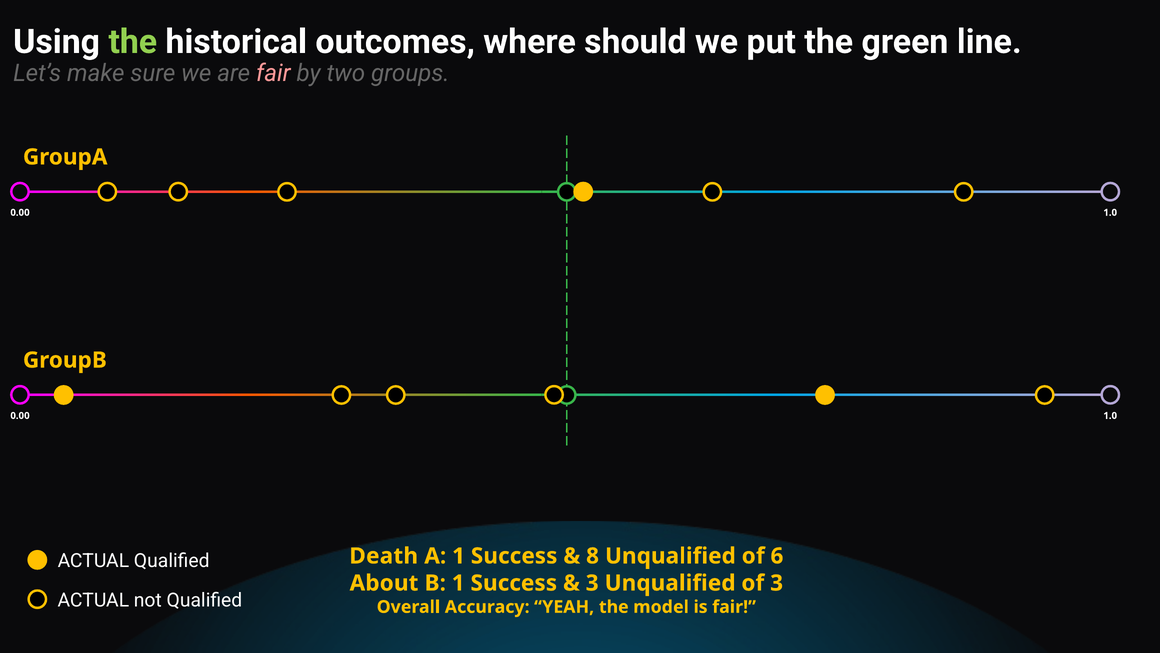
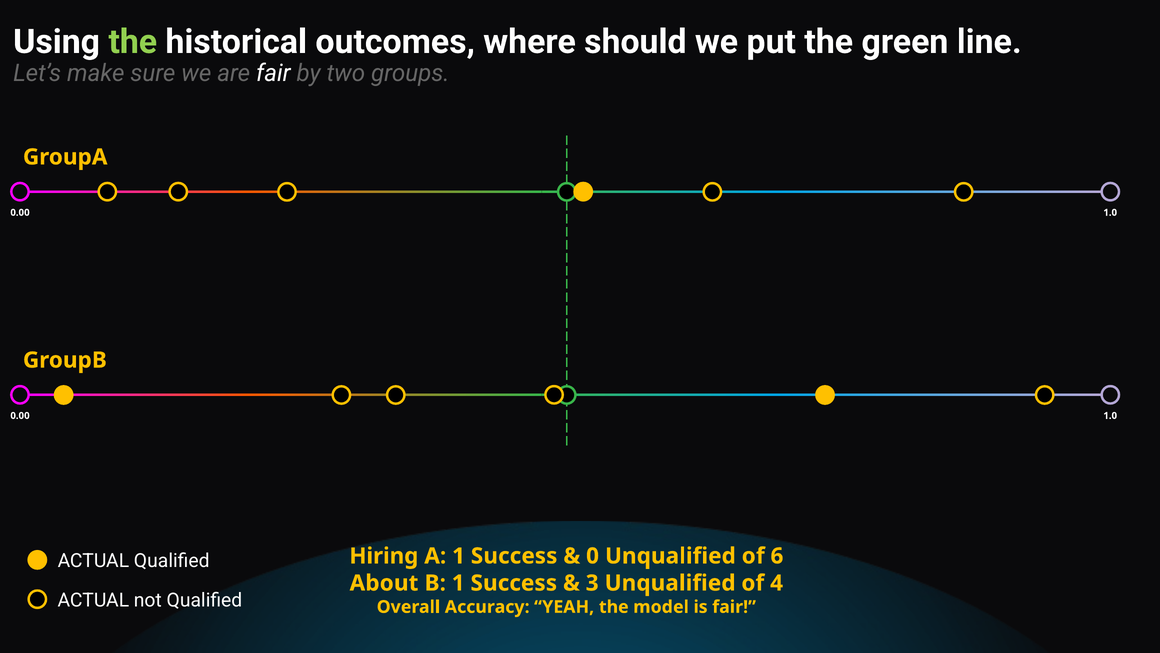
fair at (273, 73) colour: pink -> white
Death: Death -> Hiring
8: 8 -> 0
of 3: 3 -> 4
